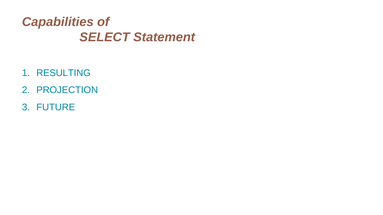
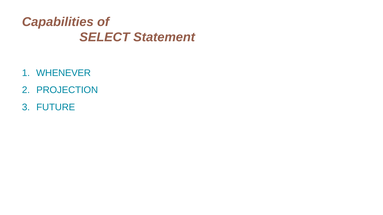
RESULTING: RESULTING -> WHENEVER
